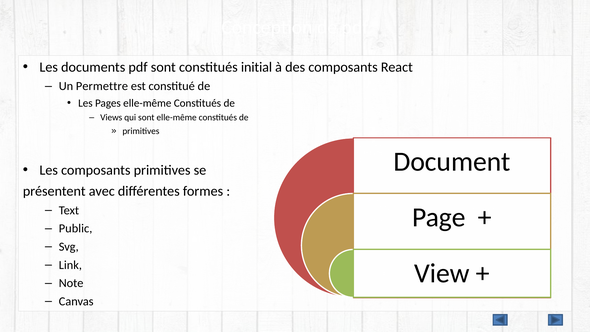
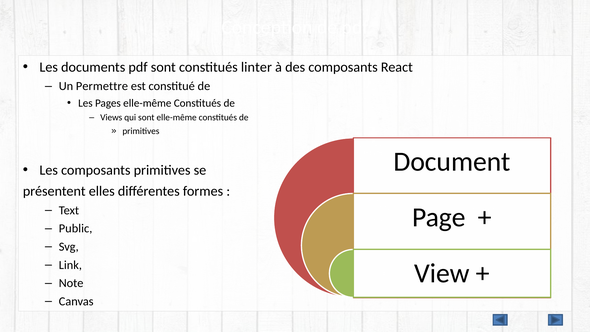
initial: initial -> linter
avec: avec -> elles
